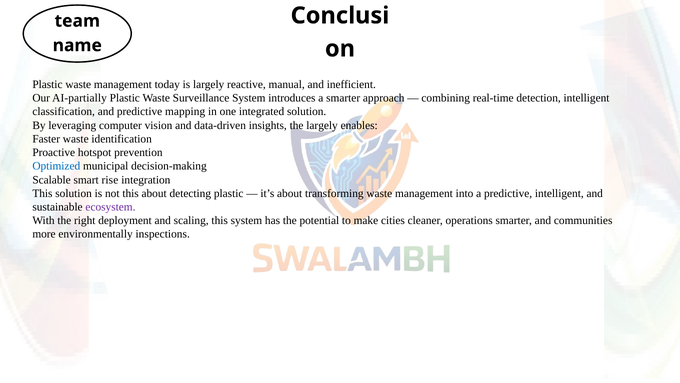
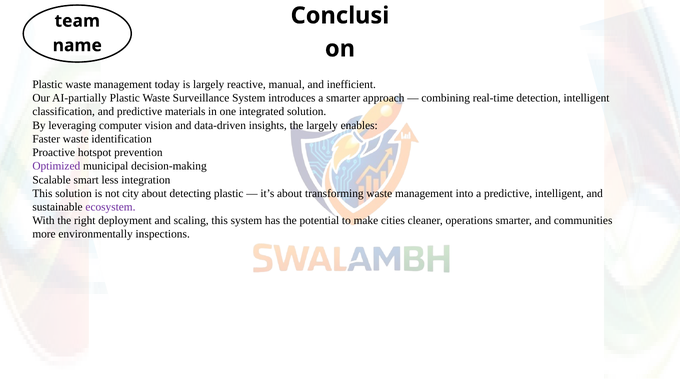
mapping: mapping -> materials
Optimized colour: blue -> purple
rise: rise -> less
not this: this -> city
